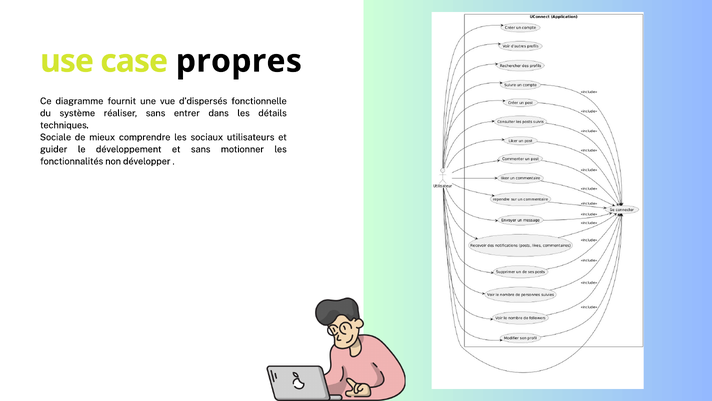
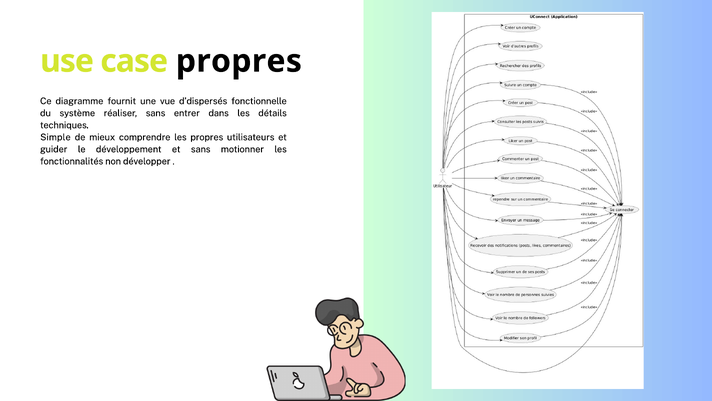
Sociale: Sociale -> Simple
les sociaux: sociaux -> propres
